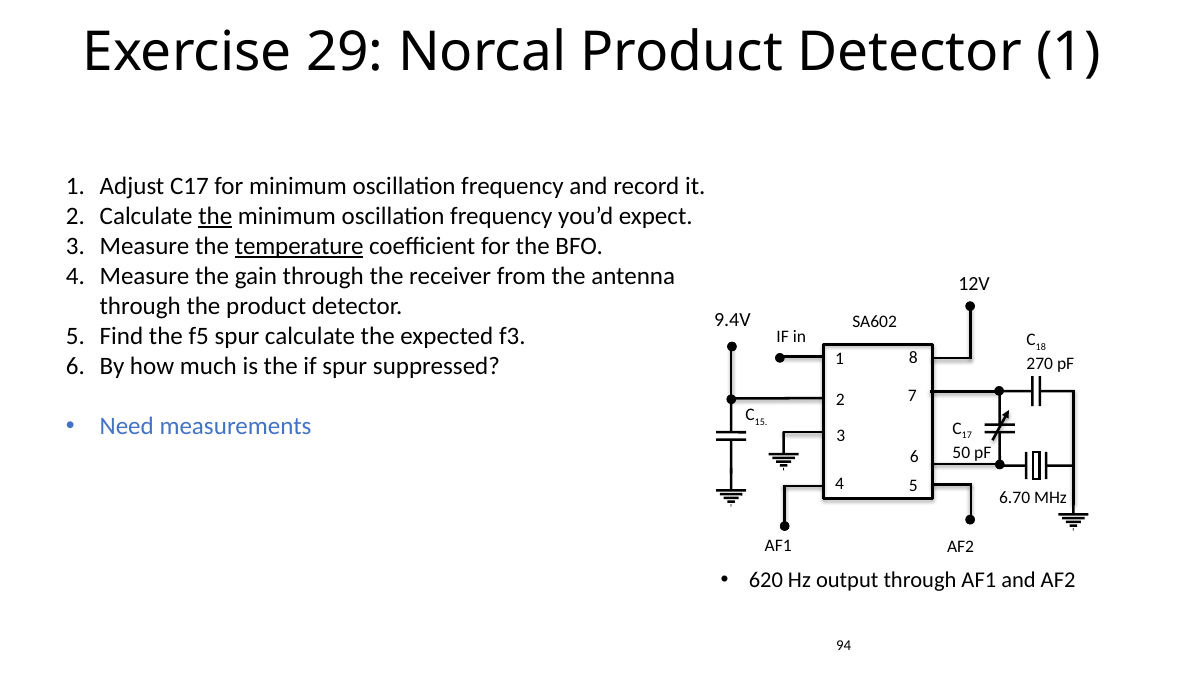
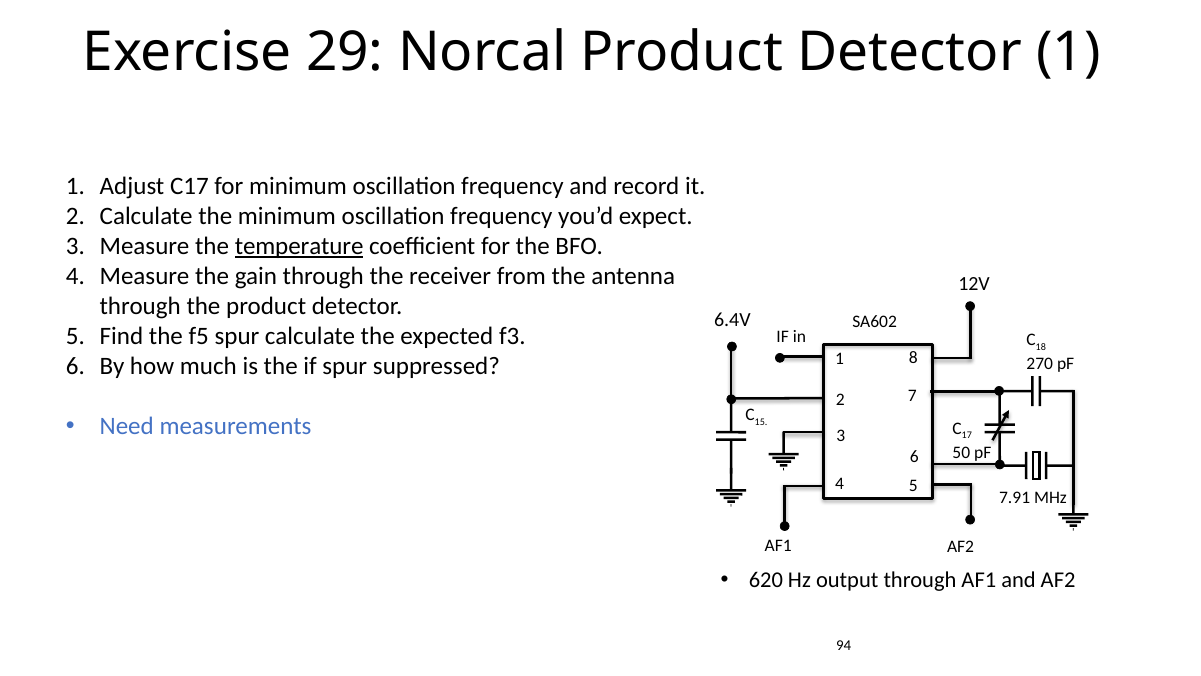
the at (215, 216) underline: present -> none
9.4V: 9.4V -> 6.4V
6.70: 6.70 -> 7.91
